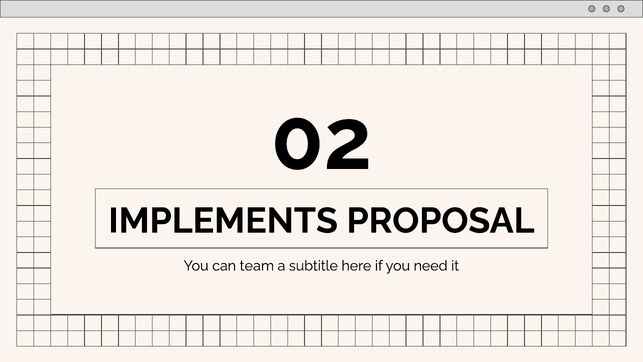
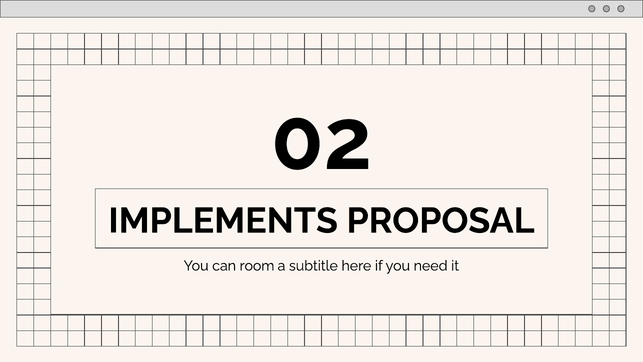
team: team -> room
